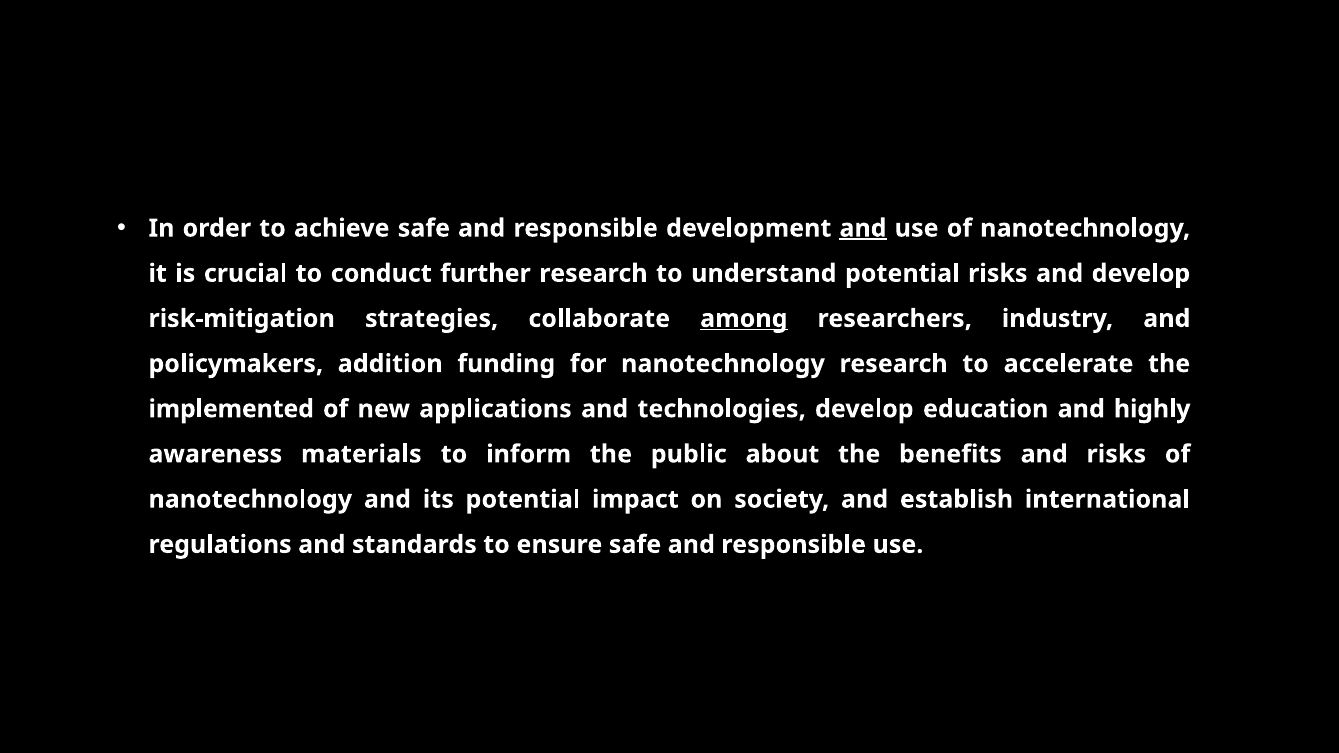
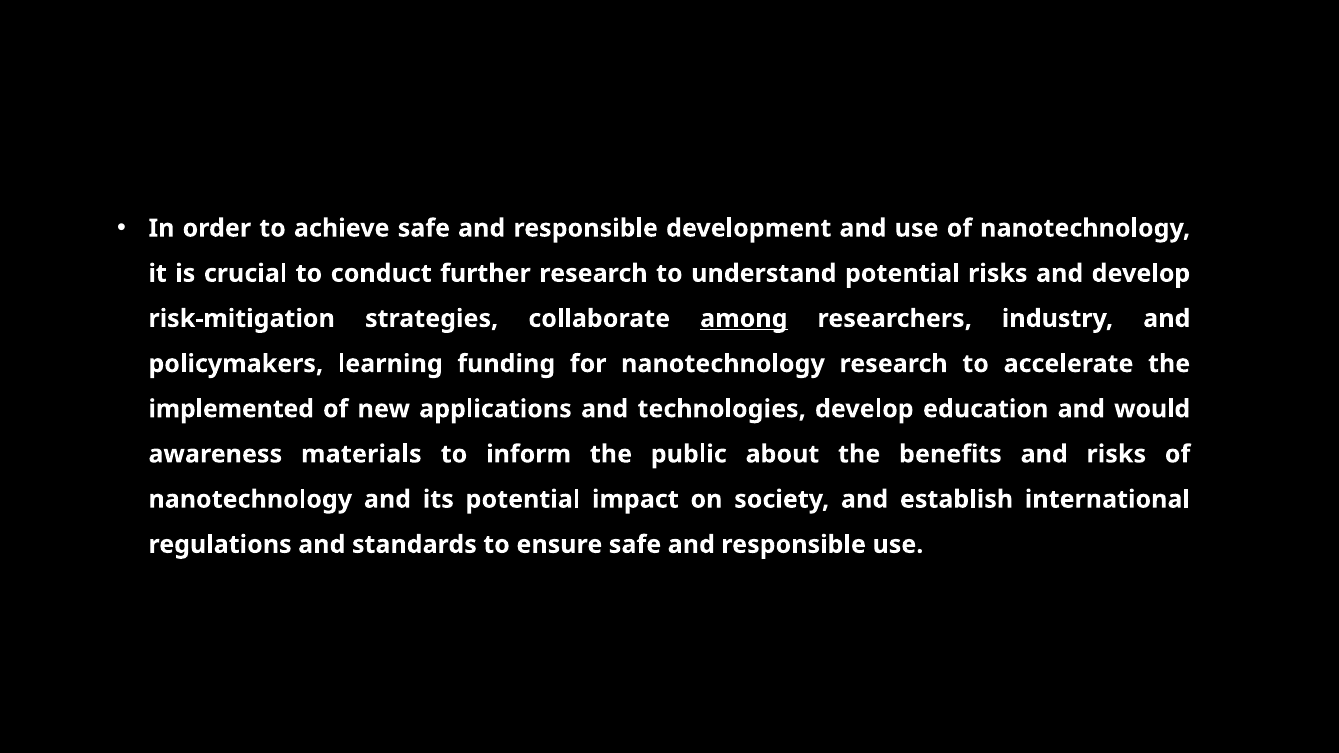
and at (863, 228) underline: present -> none
addition: addition -> learning
highly: highly -> would
